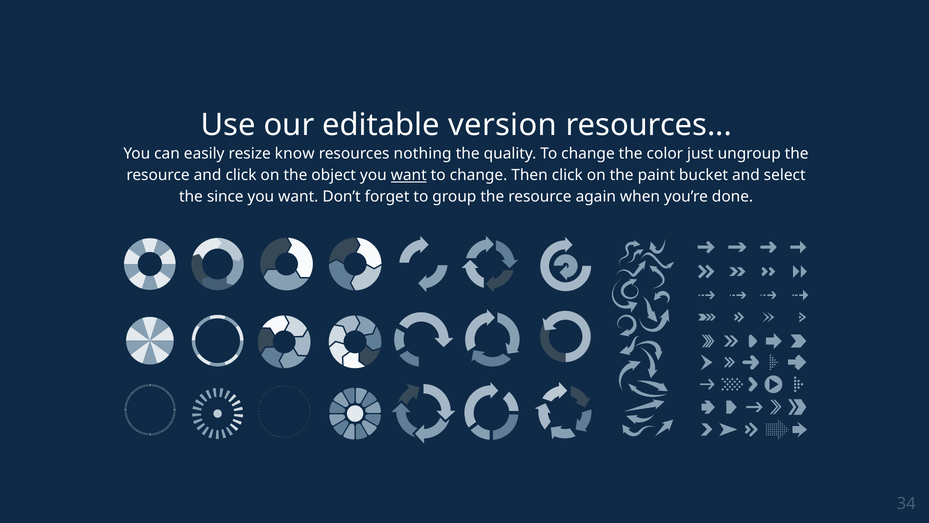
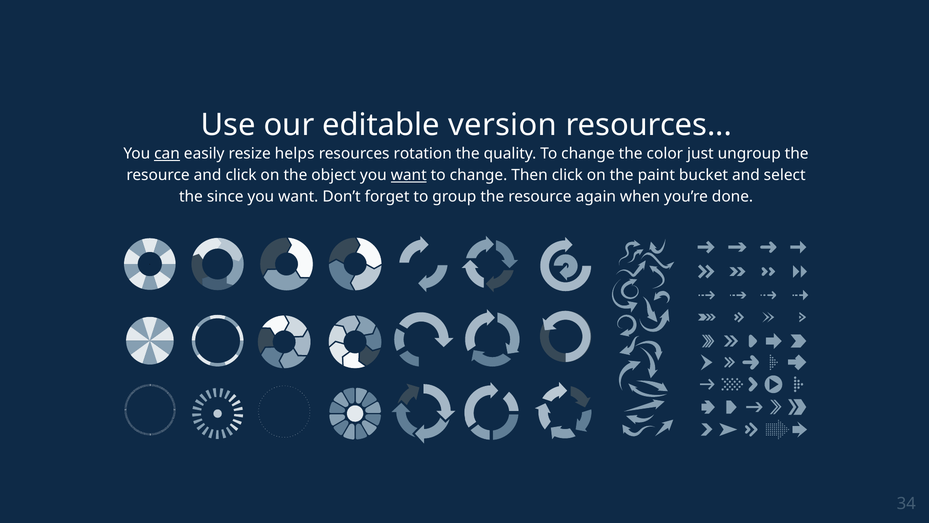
can underline: none -> present
know: know -> helps
nothing: nothing -> rotation
